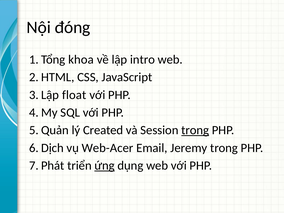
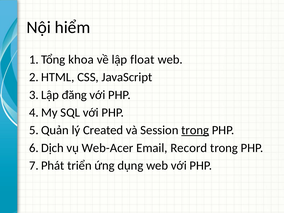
đóng: đóng -> hiểm
intro: intro -> float
float: float -> đăng
Jeremy: Jeremy -> Record
ứng underline: present -> none
